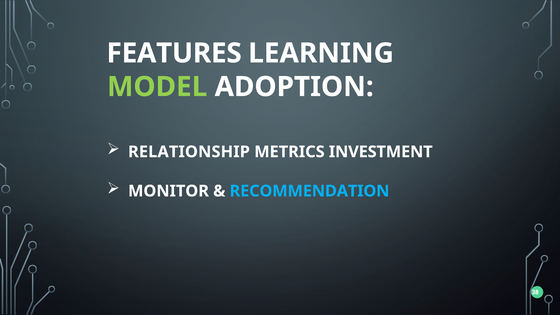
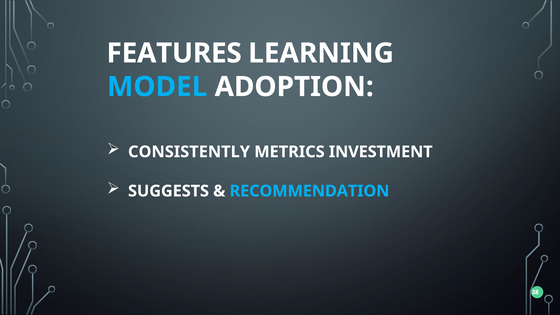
MODEL colour: light green -> light blue
RELATIONSHIP: RELATIONSHIP -> CONSISTENTLY
MONITOR: MONITOR -> SUGGESTS
